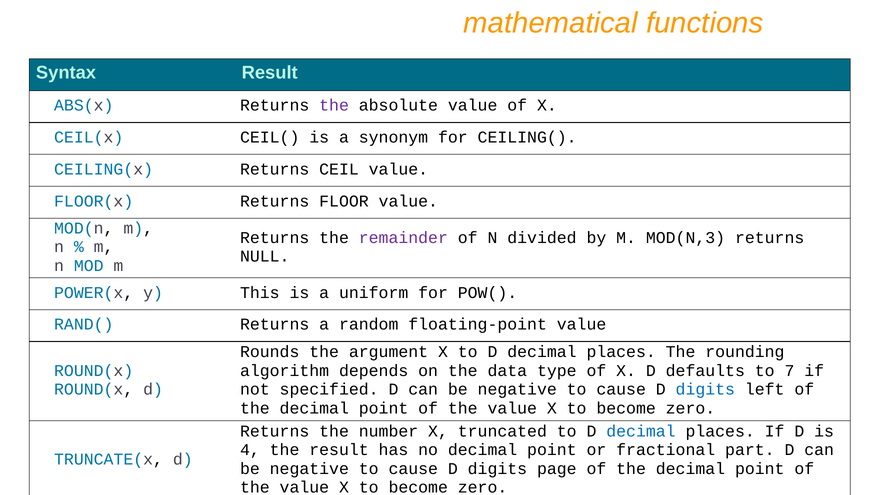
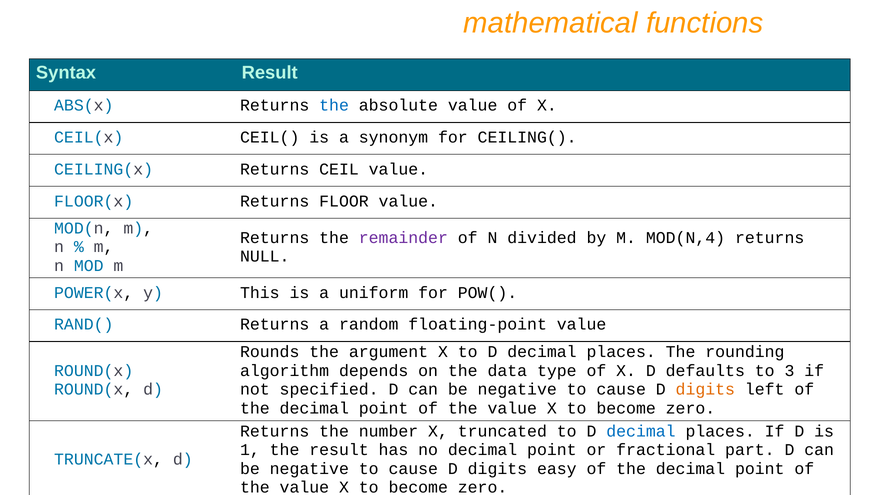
the at (334, 106) colour: purple -> blue
MOD(N,3: MOD(N,3 -> MOD(N,4
7: 7 -> 3
digits at (705, 389) colour: blue -> orange
4: 4 -> 1
page: page -> easy
